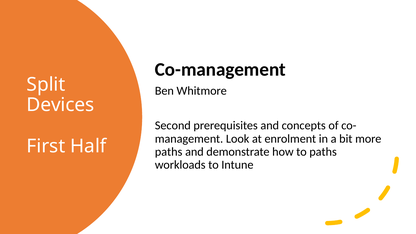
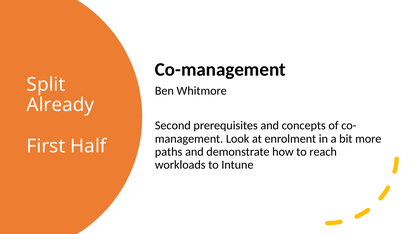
Devices: Devices -> Already
to paths: paths -> reach
